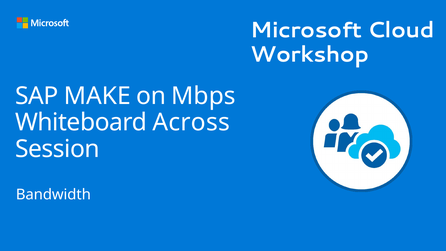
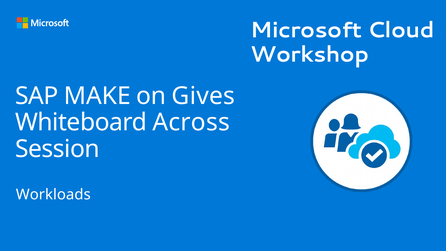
Mbps: Mbps -> Gives
Bandwidth: Bandwidth -> Workloads
